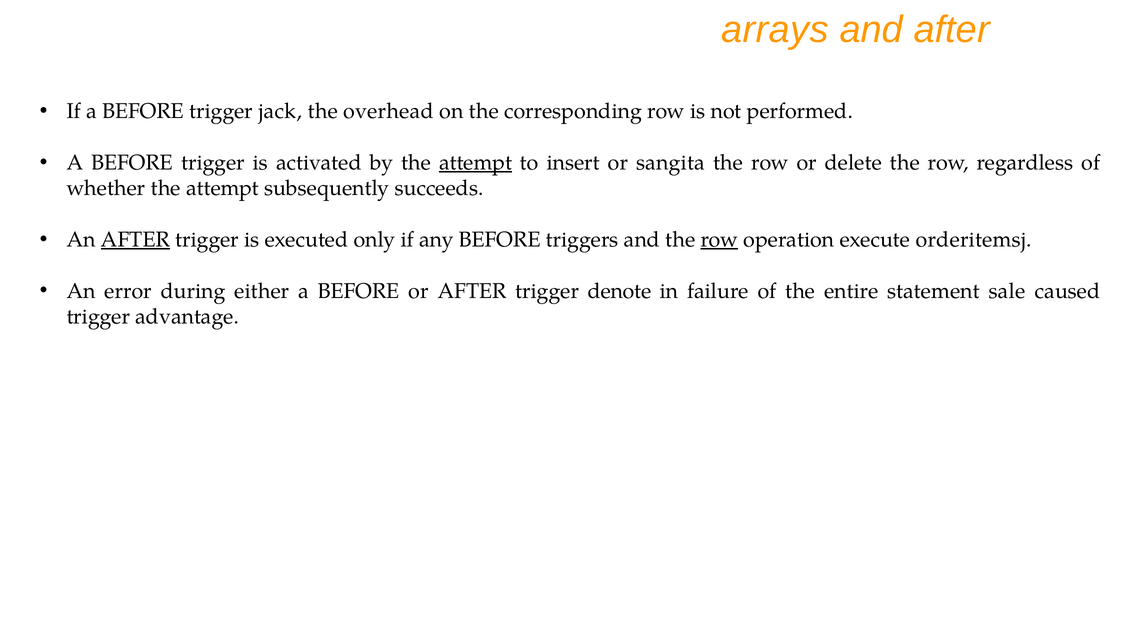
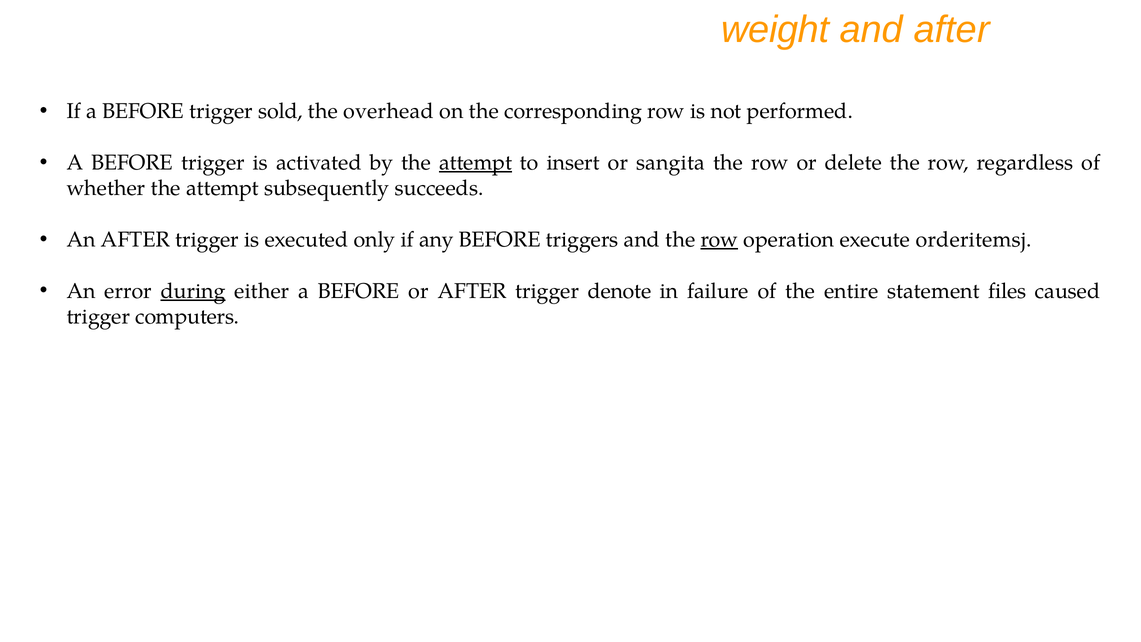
arrays: arrays -> weight
jack: jack -> sold
AFTER at (135, 240) underline: present -> none
during underline: none -> present
sale: sale -> files
advantage: advantage -> computers
